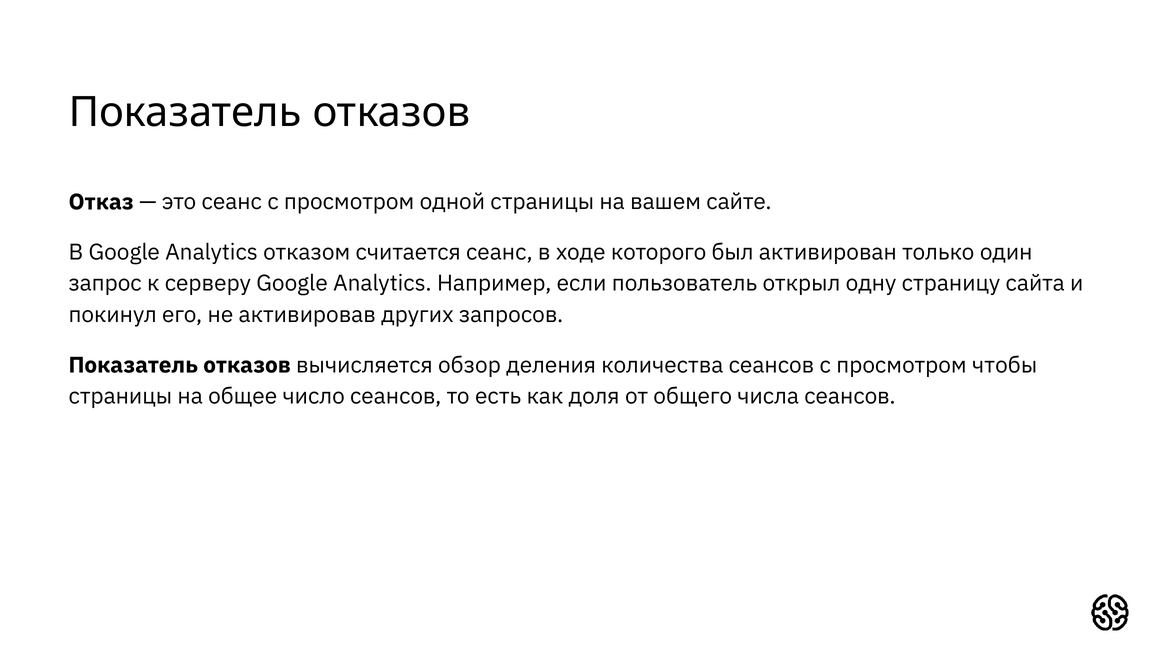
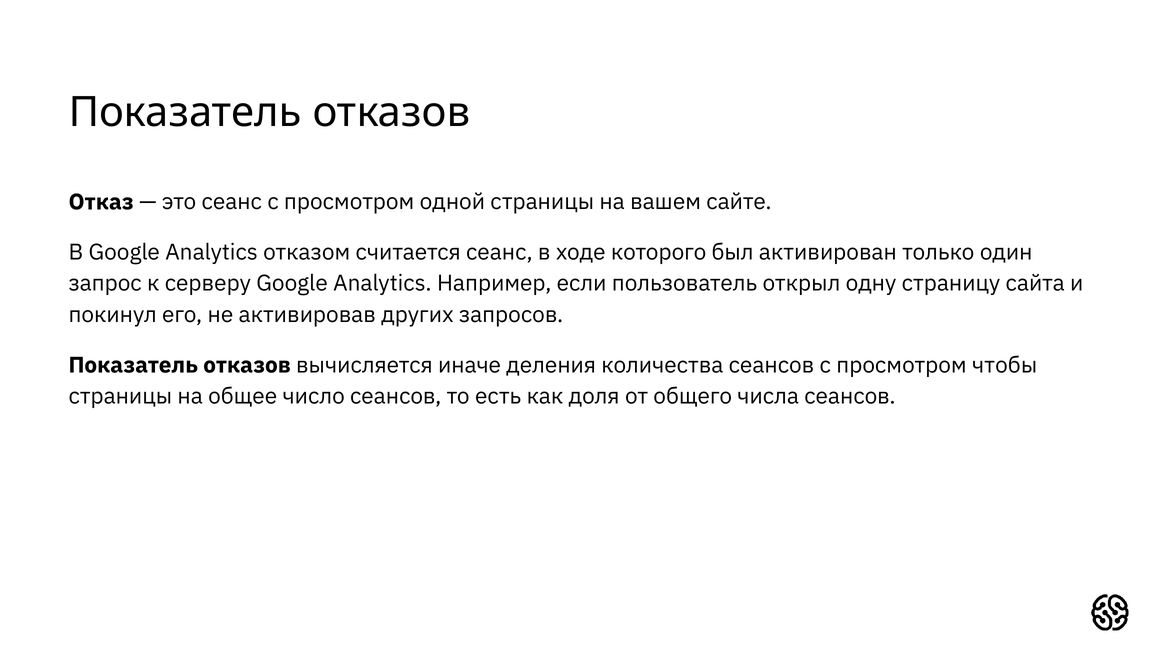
обзор: обзор -> иначе
